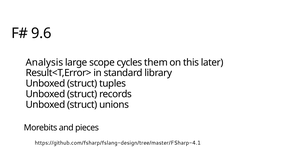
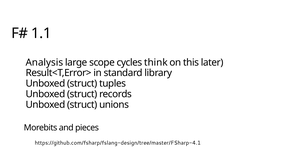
9.6: 9.6 -> 1.1
them: them -> think
